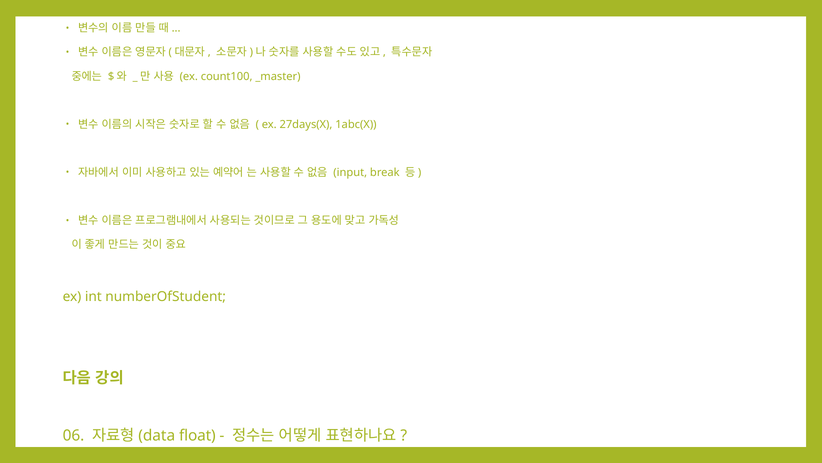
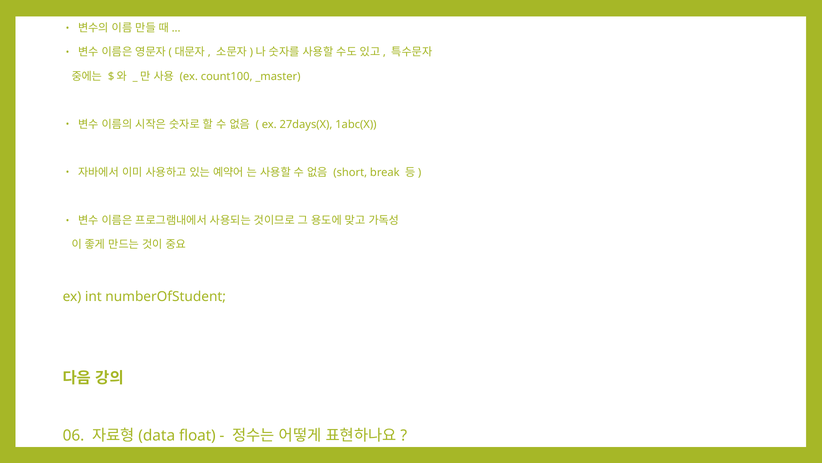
input: input -> short
